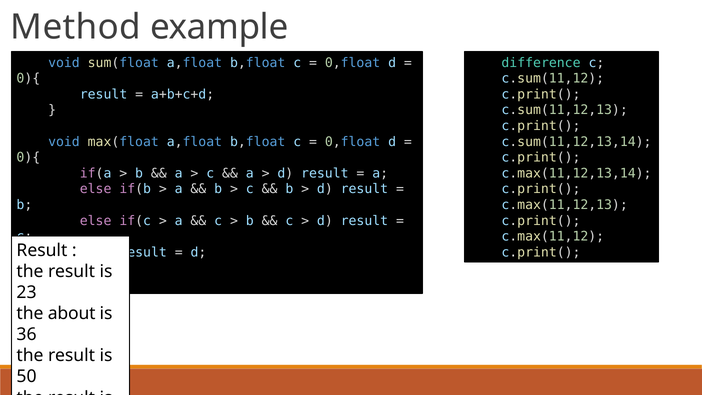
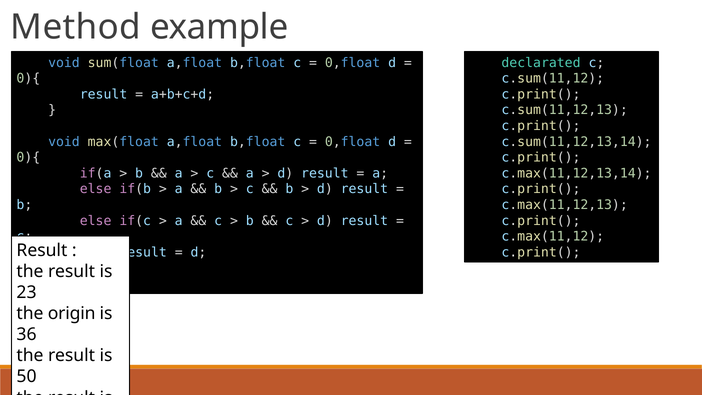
difference: difference -> declarated
about: about -> origin
